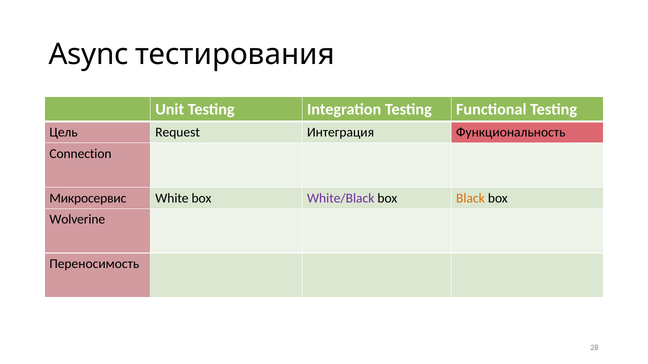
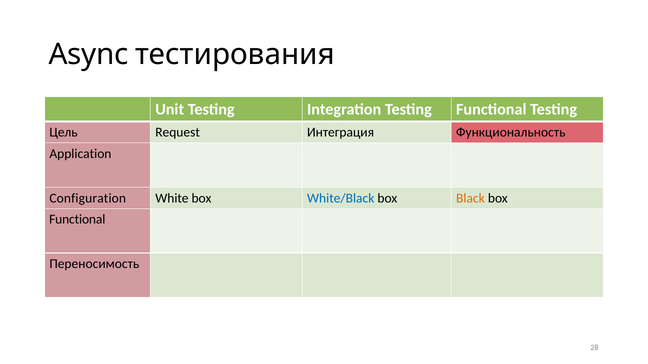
Connection: Connection -> Application
Микросервис: Микросервис -> Configuration
White/Black colour: purple -> blue
Wolverine at (77, 220): Wolverine -> Functional
